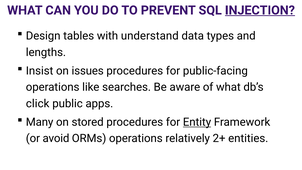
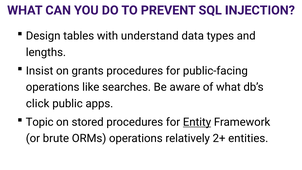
INJECTION underline: present -> none
issues: issues -> grants
Many: Many -> Topic
avoid: avoid -> brute
